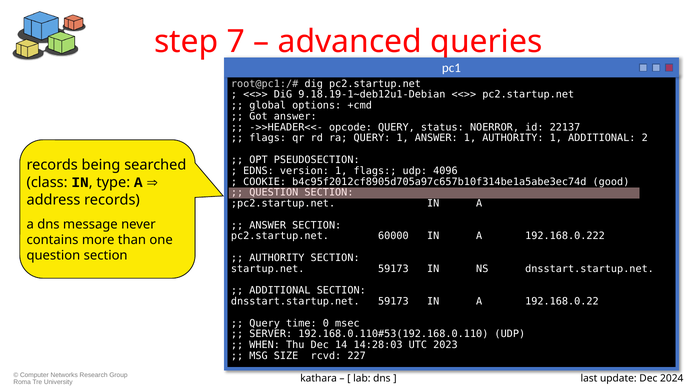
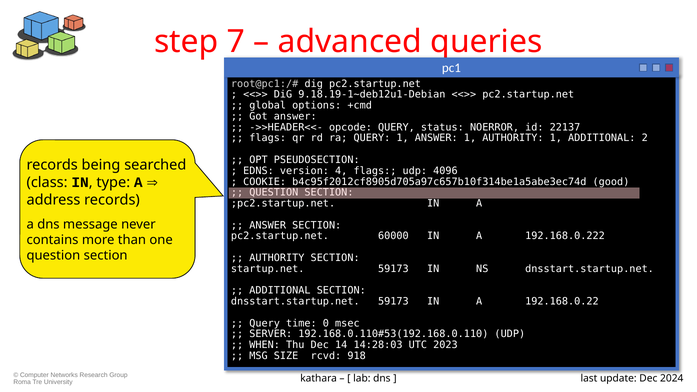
version 1: 1 -> 4
227: 227 -> 918
